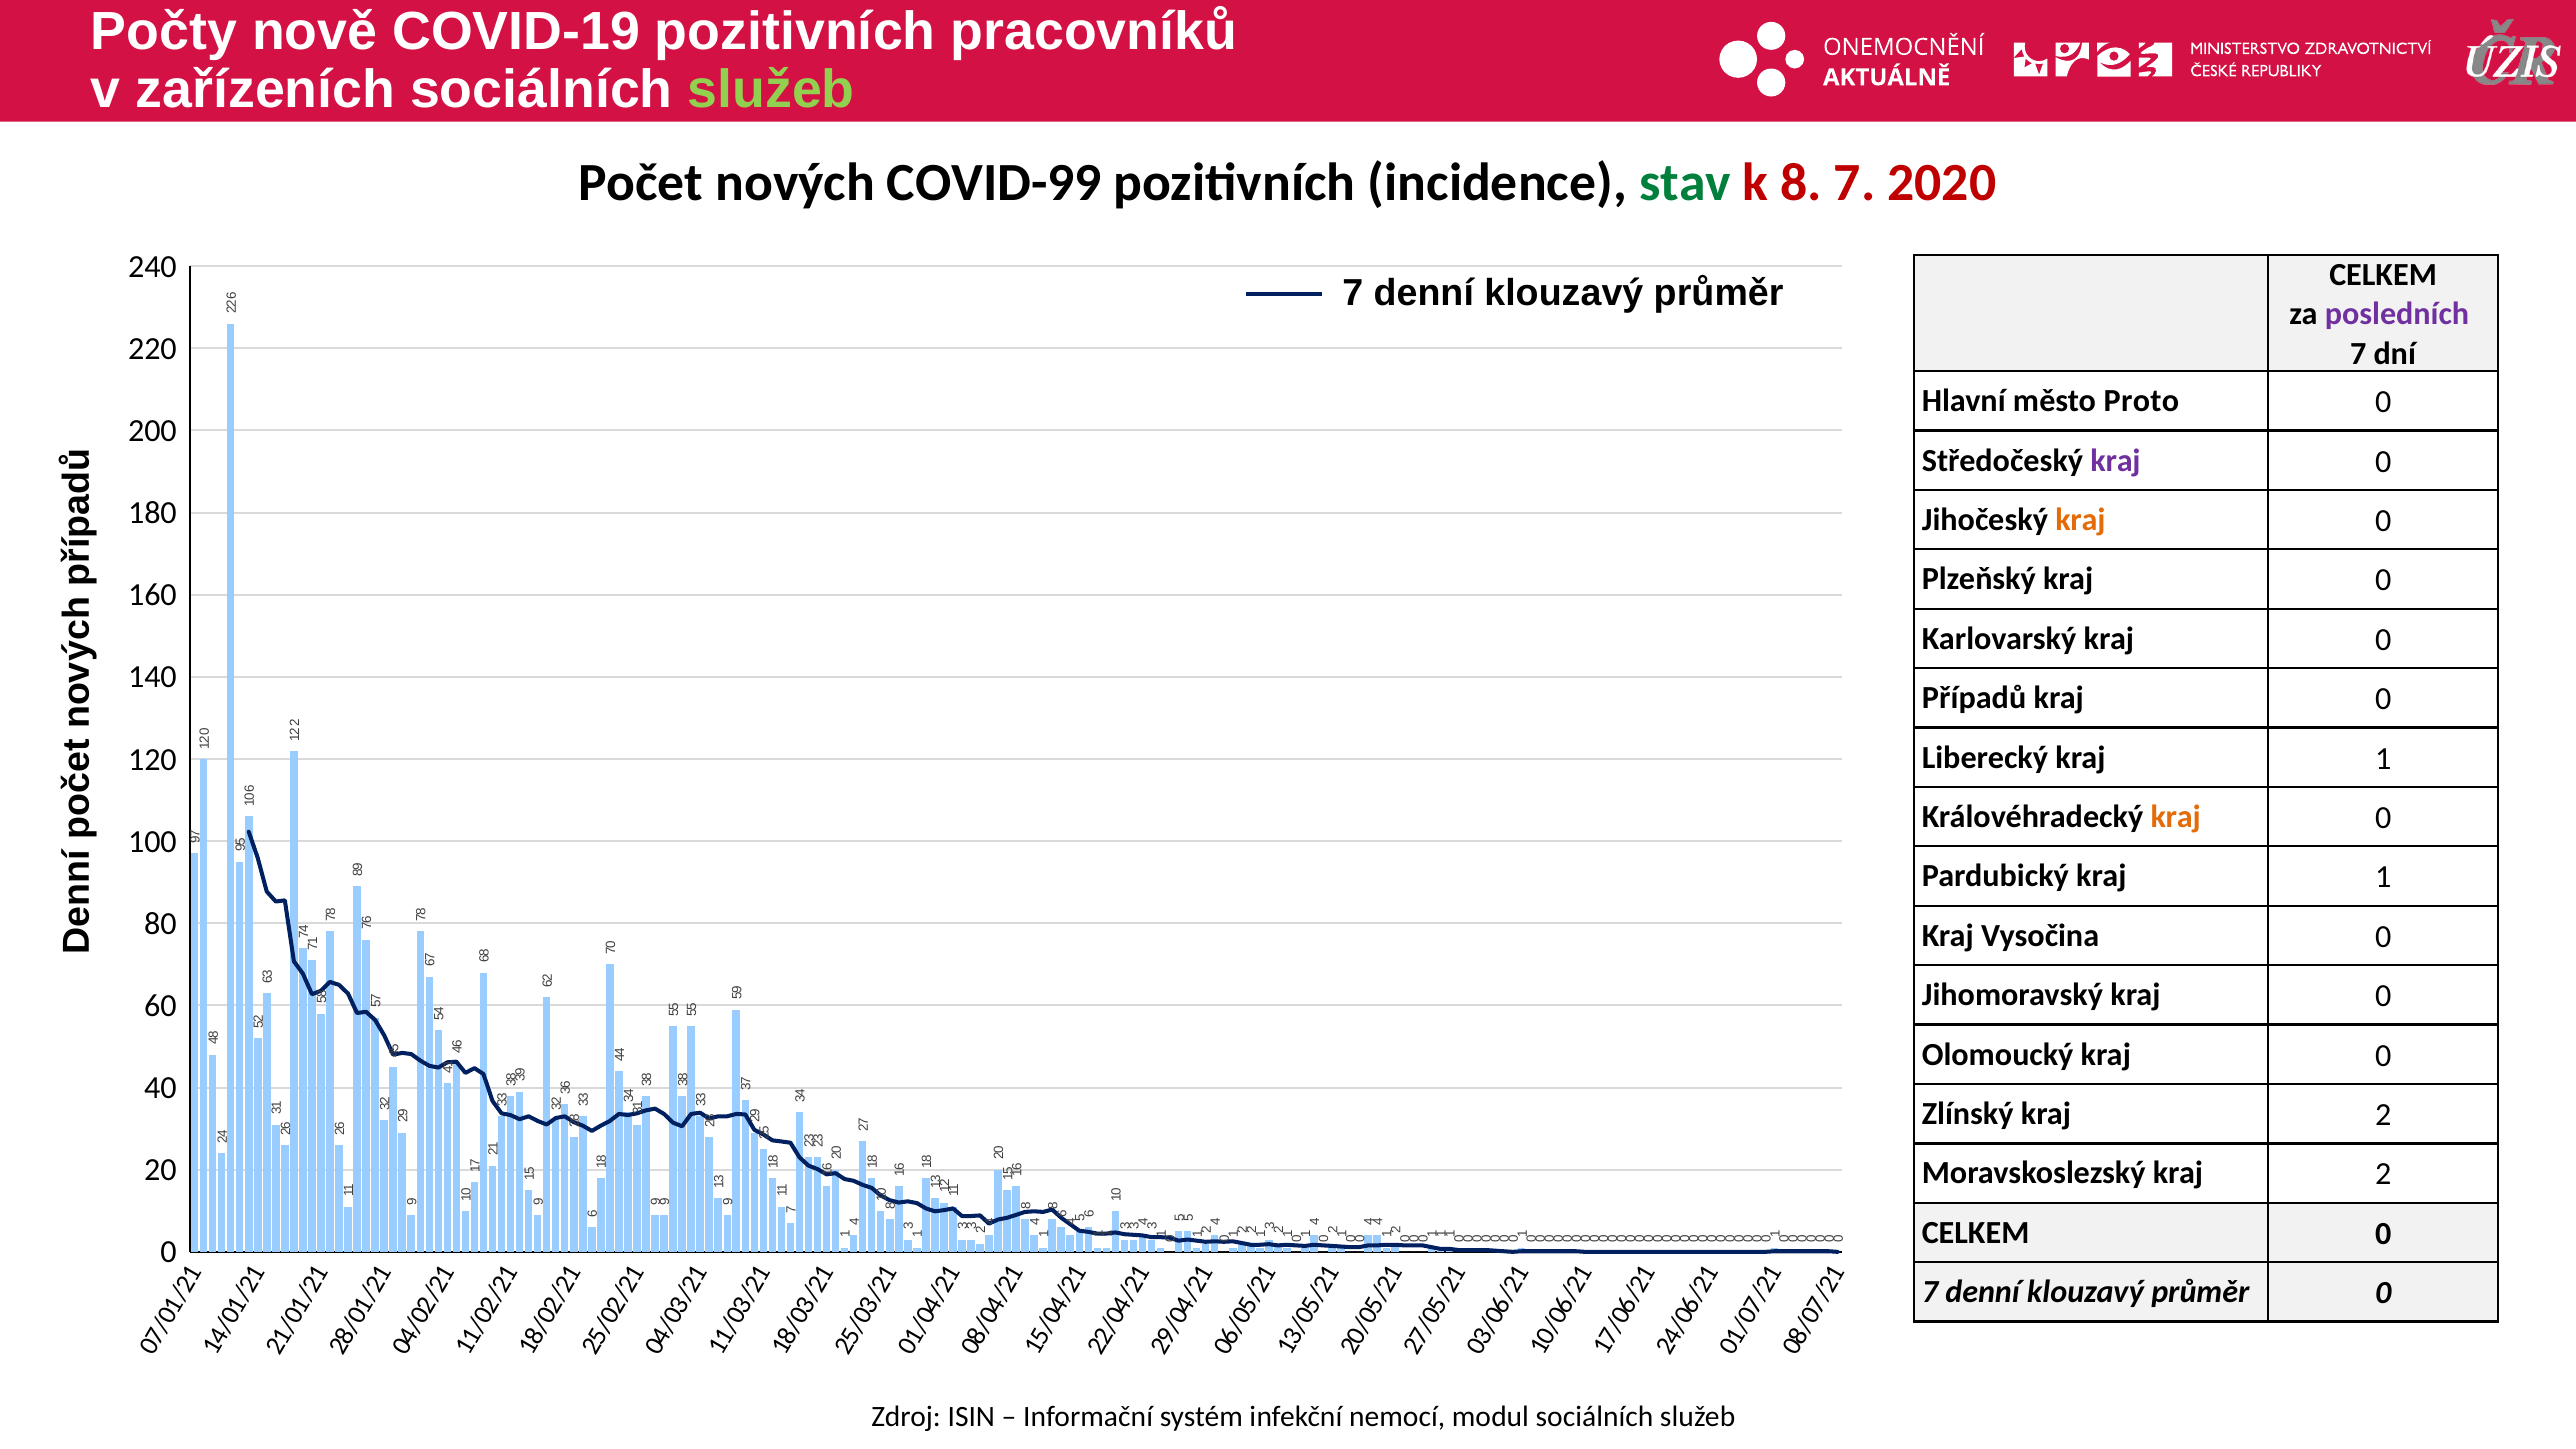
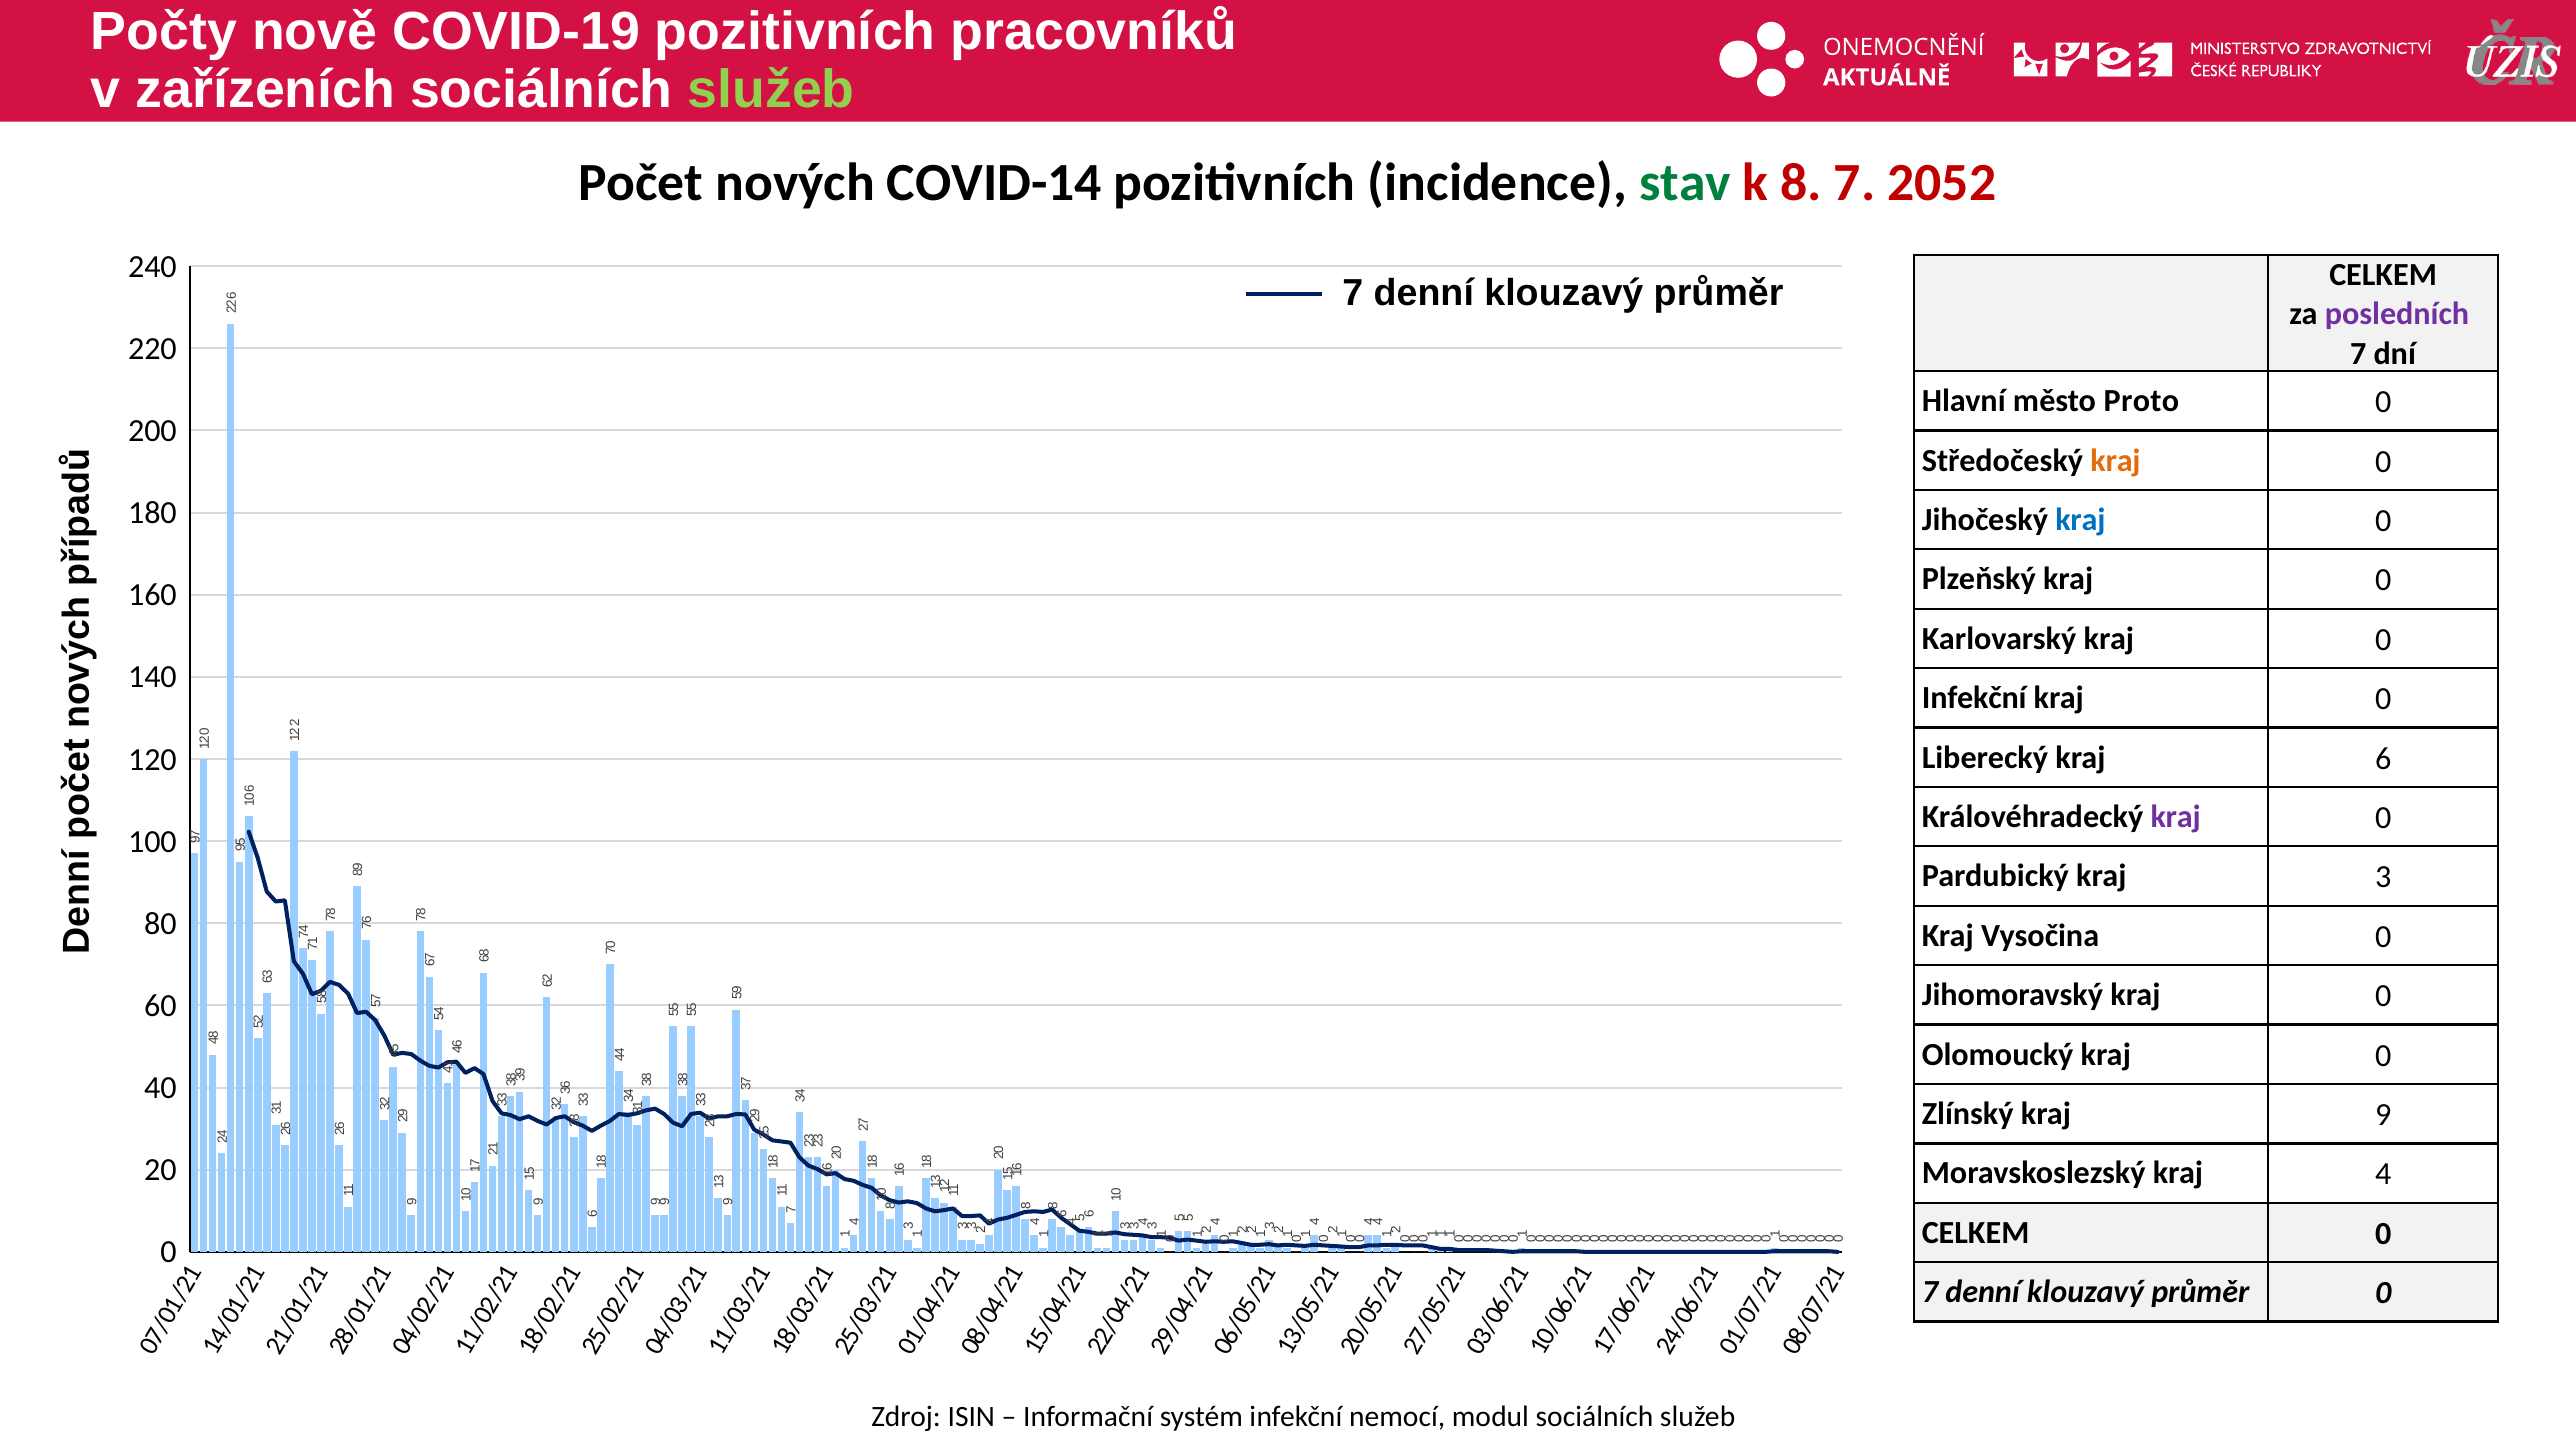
COVID-99: COVID-99 -> COVID-14
2020: 2020 -> 2052
kraj at (2116, 461) colour: purple -> orange
kraj at (2080, 520) colour: orange -> blue
Případů at (1974, 698): Případů -> Infekční
Liberecký kraj 1: 1 -> 6
kraj at (2176, 817) colour: orange -> purple
Pardubický kraj 1: 1 -> 3
Zlínský kraj 2: 2 -> 9
Moravskoslezský kraj 2: 2 -> 4
